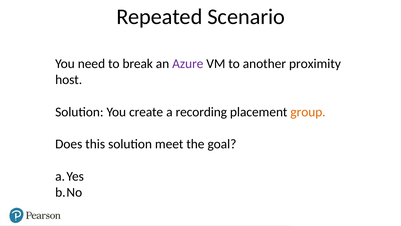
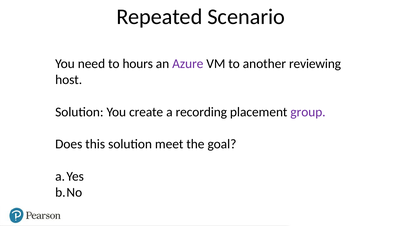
break: break -> hours
proximity: proximity -> reviewing
group colour: orange -> purple
